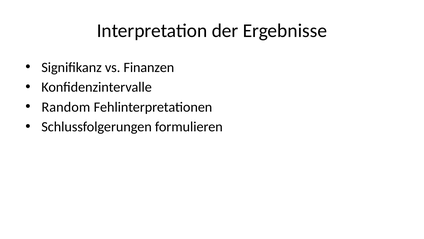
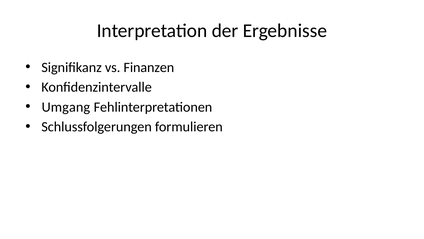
Random: Random -> Umgang
